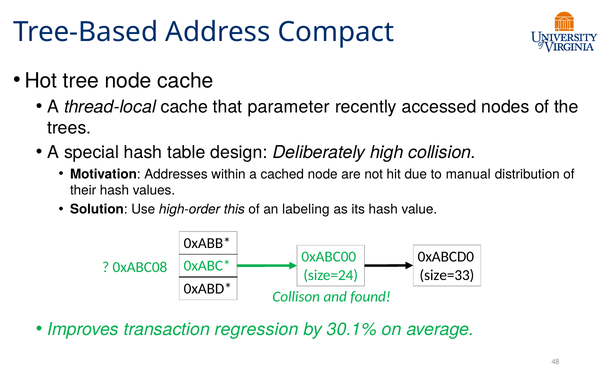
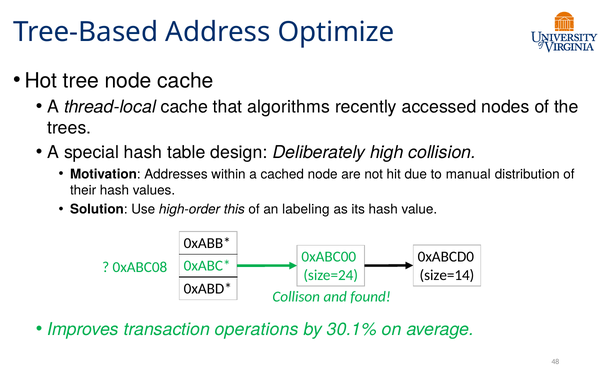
Compact: Compact -> Optimize
parameter: parameter -> algorithms
size=33: size=33 -> size=14
regression: regression -> operations
